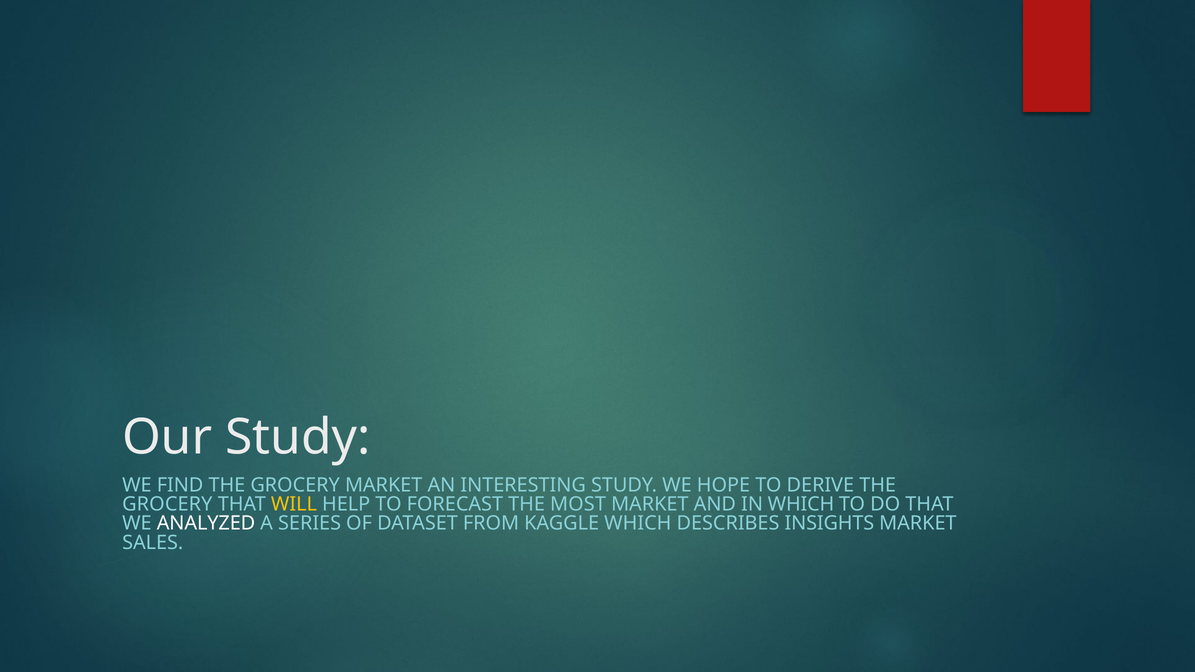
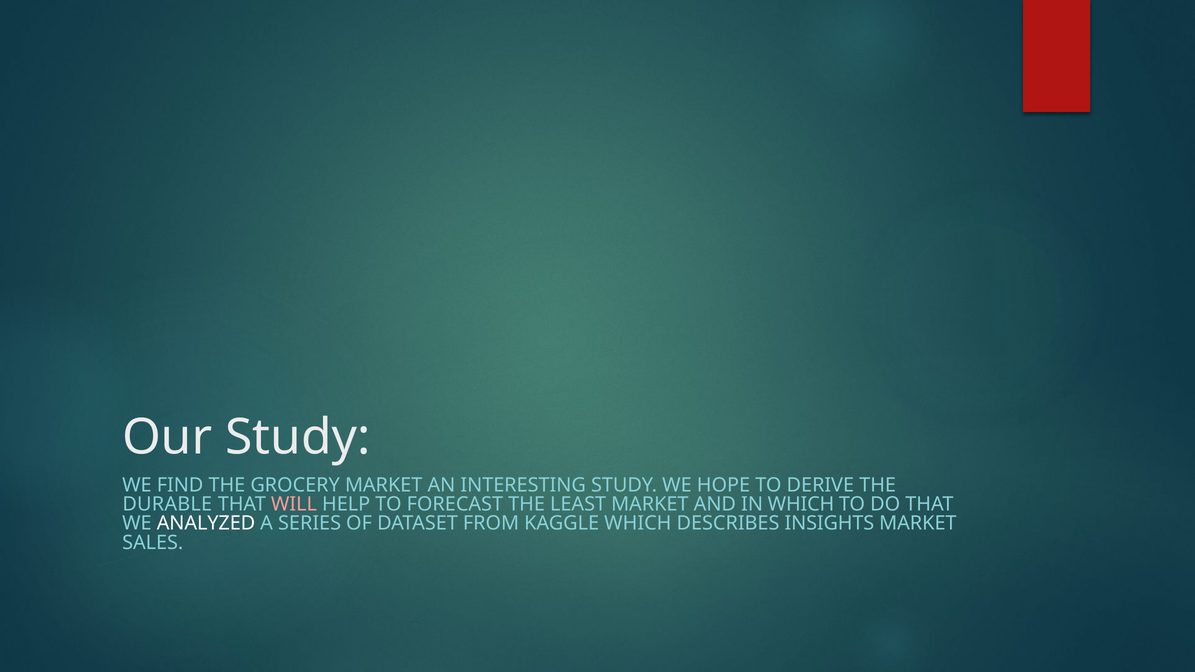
GROCERY at (167, 504): GROCERY -> DURABLE
WILL colour: yellow -> pink
MOST: MOST -> LEAST
